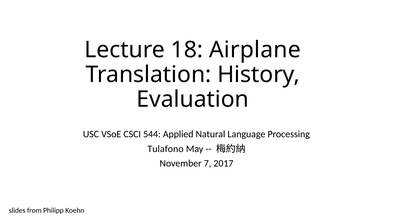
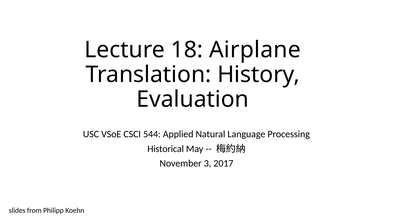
Tulafono: Tulafono -> Historical
7: 7 -> 3
